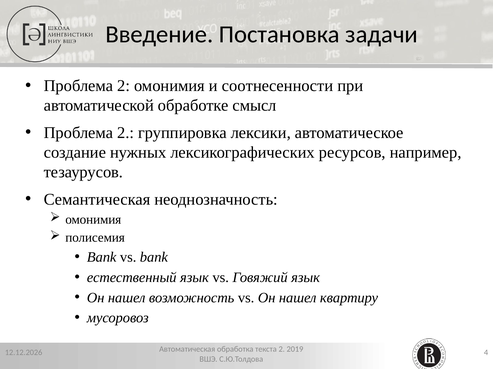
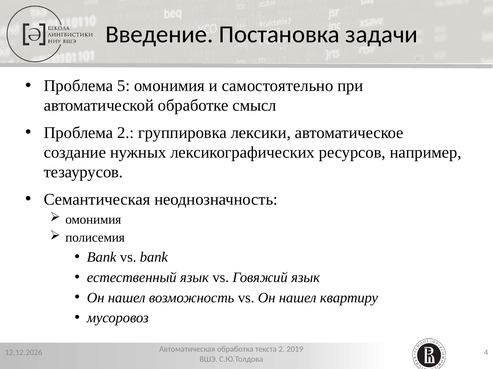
2 at (124, 86): 2 -> 5
соотнесенности: соотнесенности -> самостоятельно
